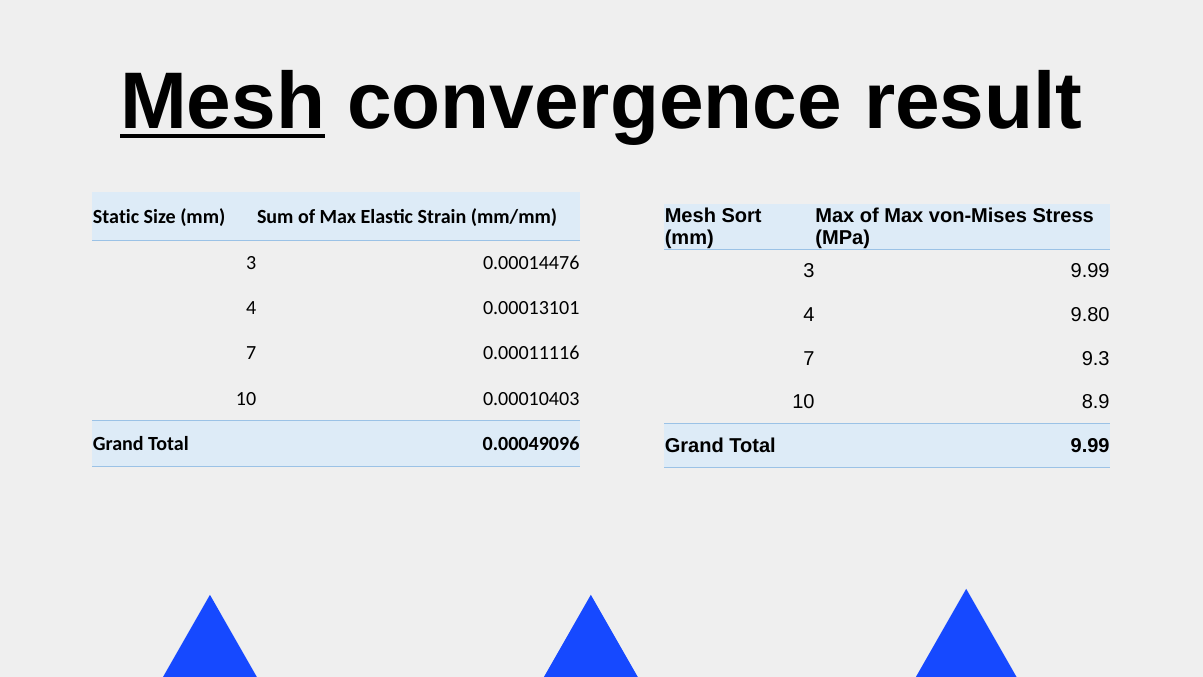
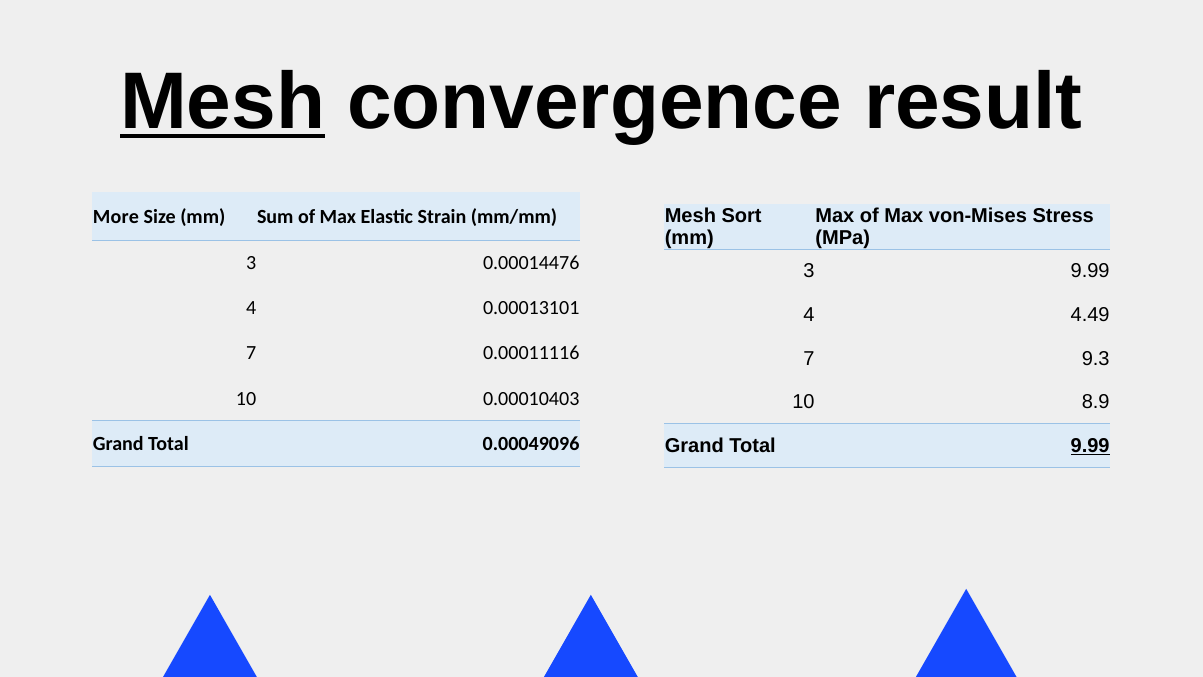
Static: Static -> More
9.80: 9.80 -> 4.49
9.99 at (1090, 446) underline: none -> present
